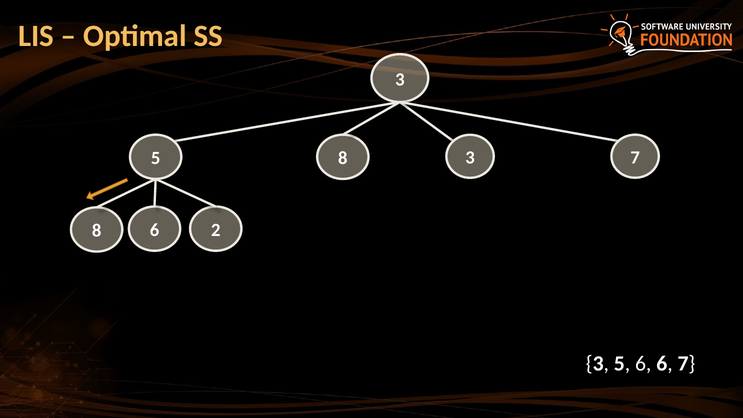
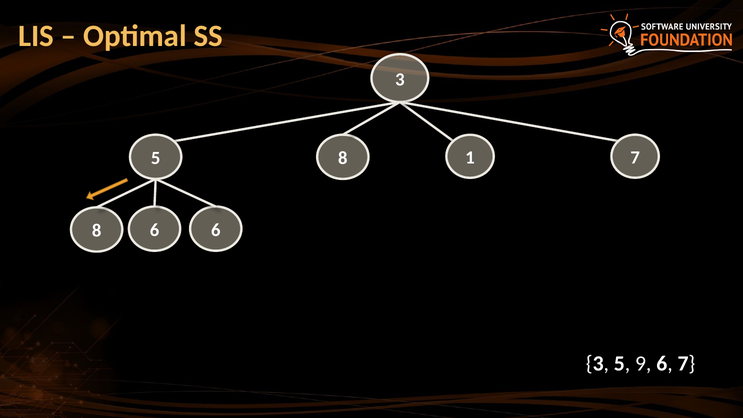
5 3: 3 -> 1
8 2: 2 -> 6
5 6: 6 -> 9
